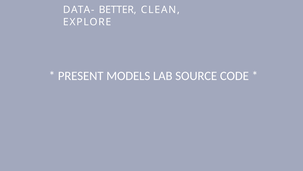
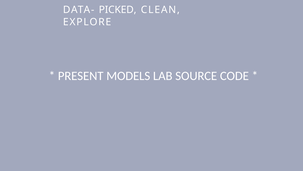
BETTER: BETTER -> PICKED
